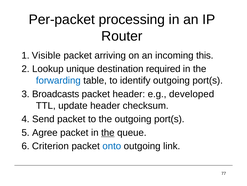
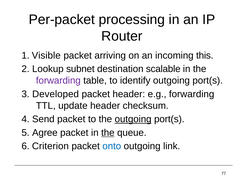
unique: unique -> subnet
required: required -> scalable
forwarding at (58, 80) colour: blue -> purple
Broadcasts: Broadcasts -> Developed
e.g developed: developed -> forwarding
outgoing at (133, 119) underline: none -> present
